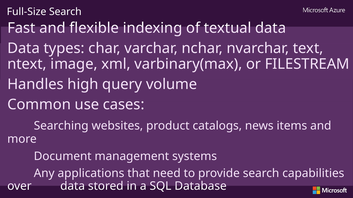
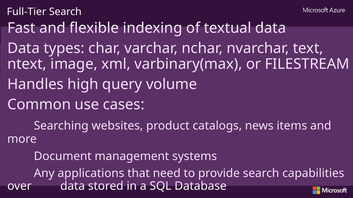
Full-Size: Full-Size -> Full-Tier
